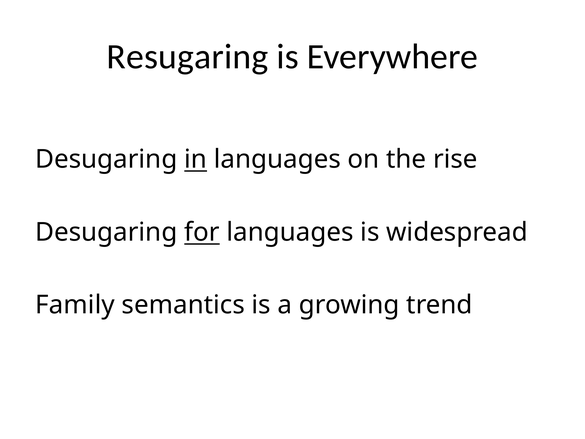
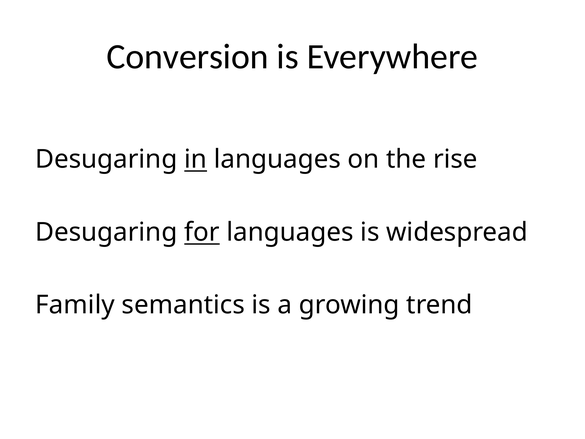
Resugaring: Resugaring -> Conversion
